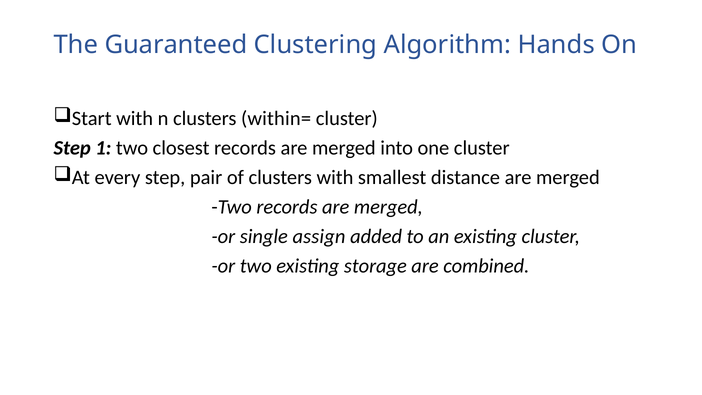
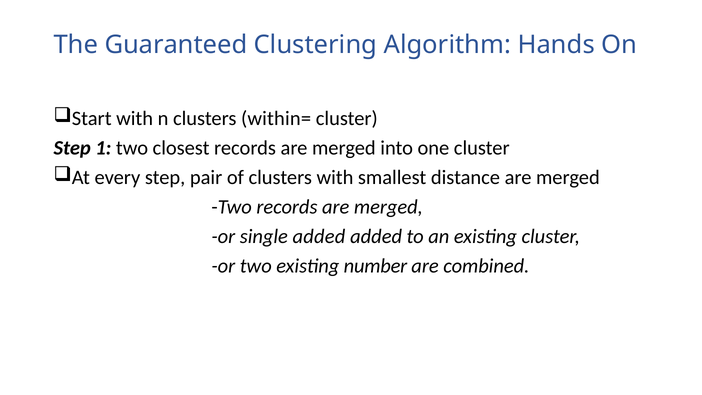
single assign: assign -> added
storage: storage -> number
